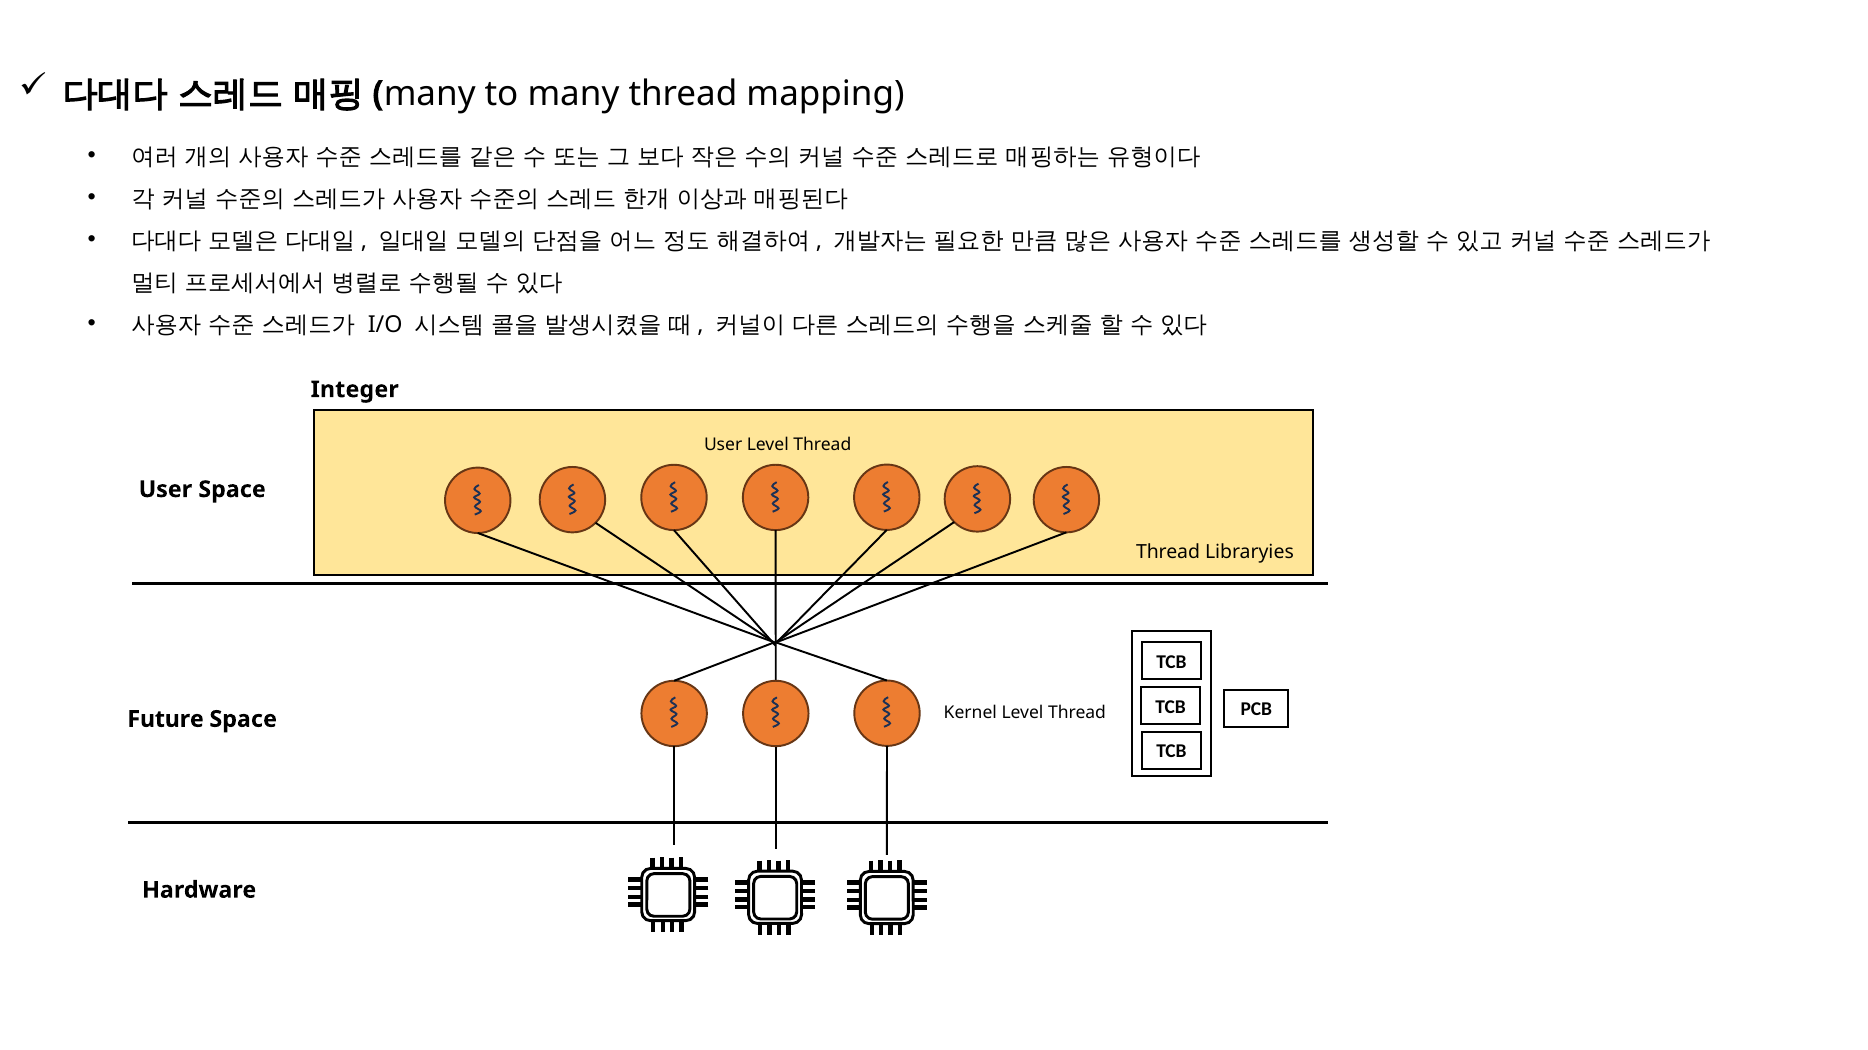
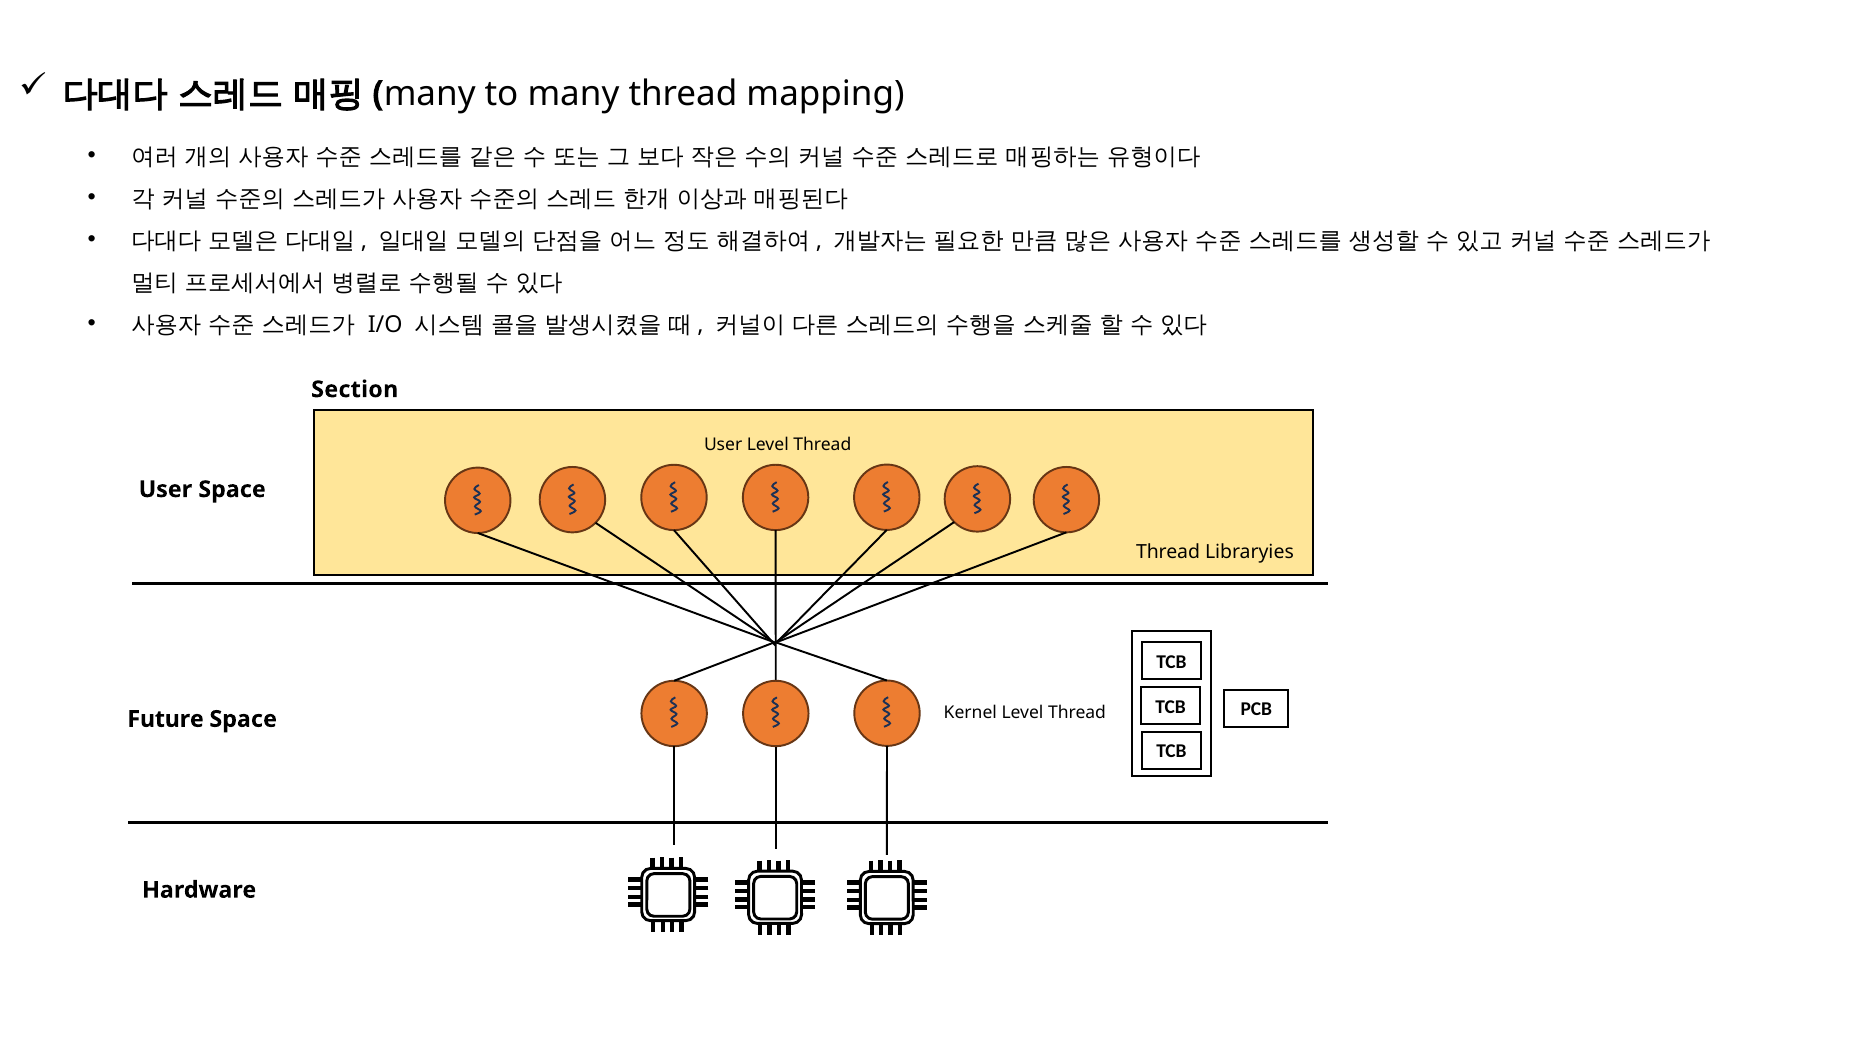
Integer: Integer -> Section
